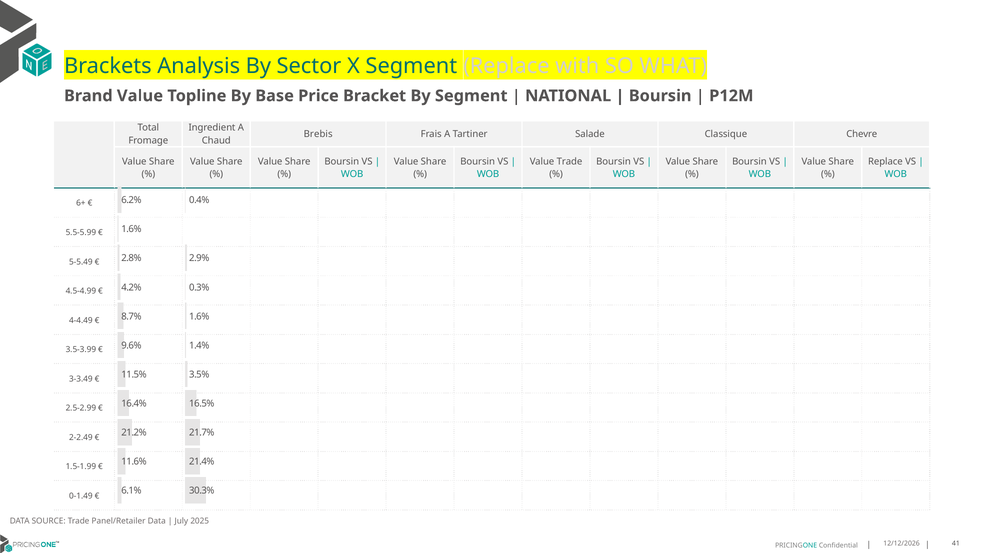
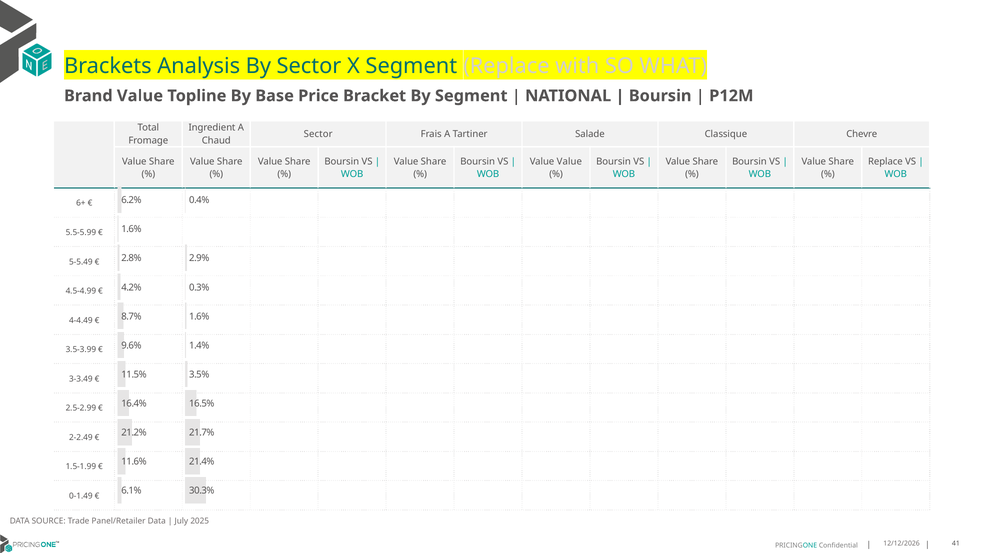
Brebis at (318, 134): Brebis -> Sector
Value Trade: Trade -> Value
